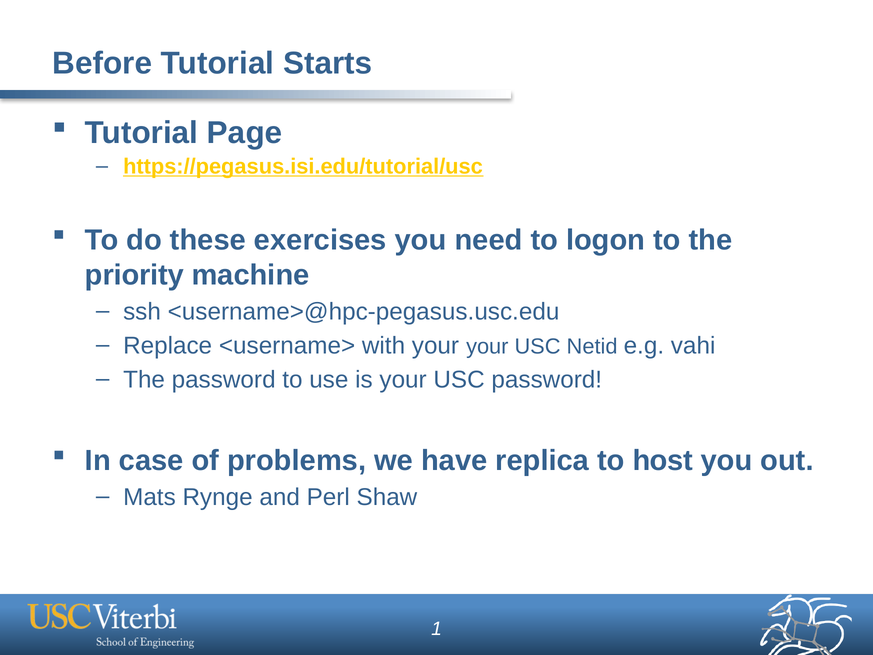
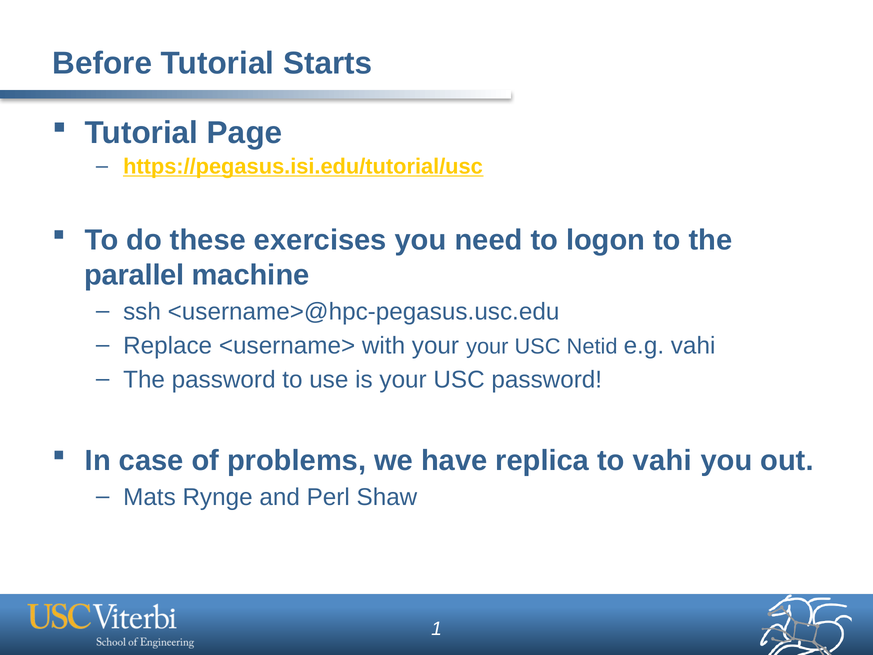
priority: priority -> parallel
to host: host -> vahi
